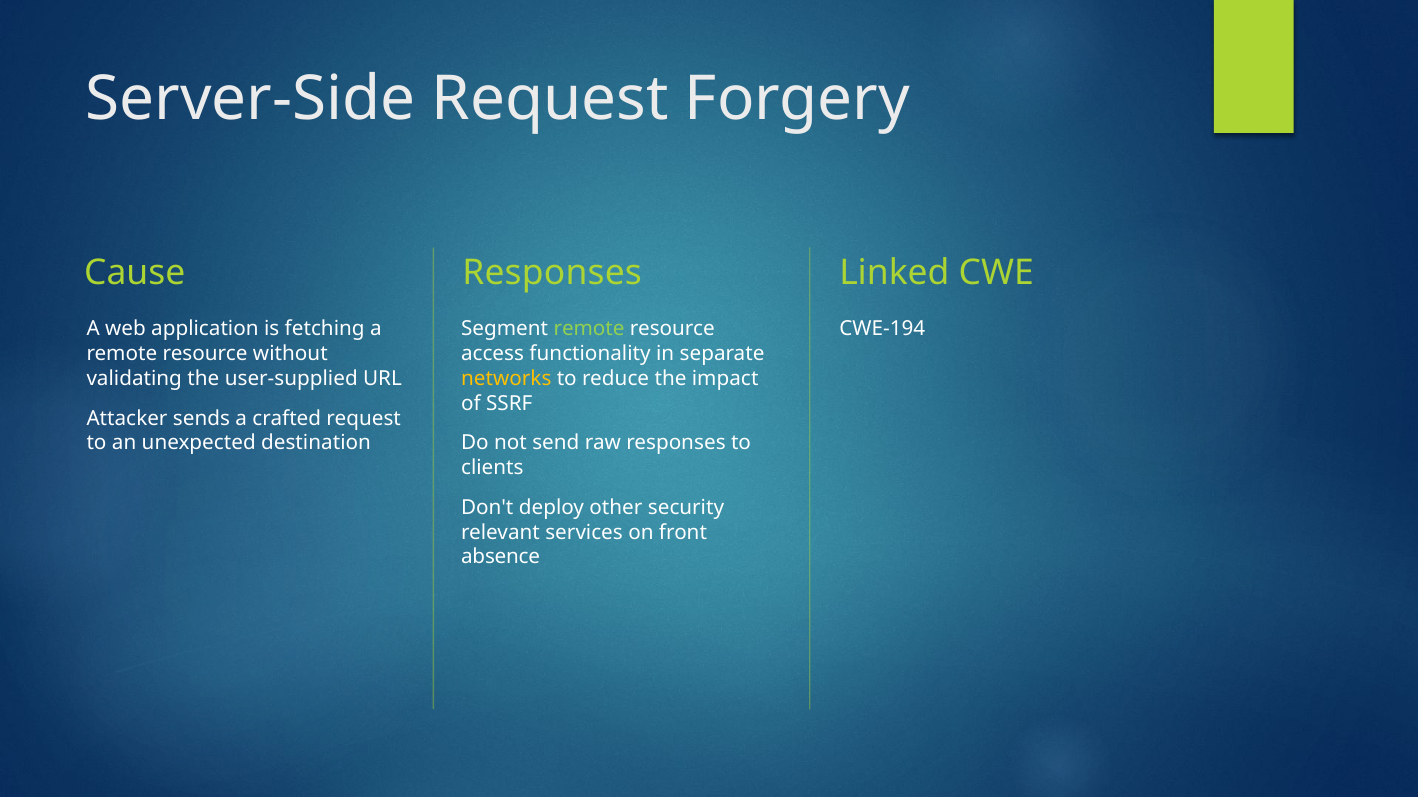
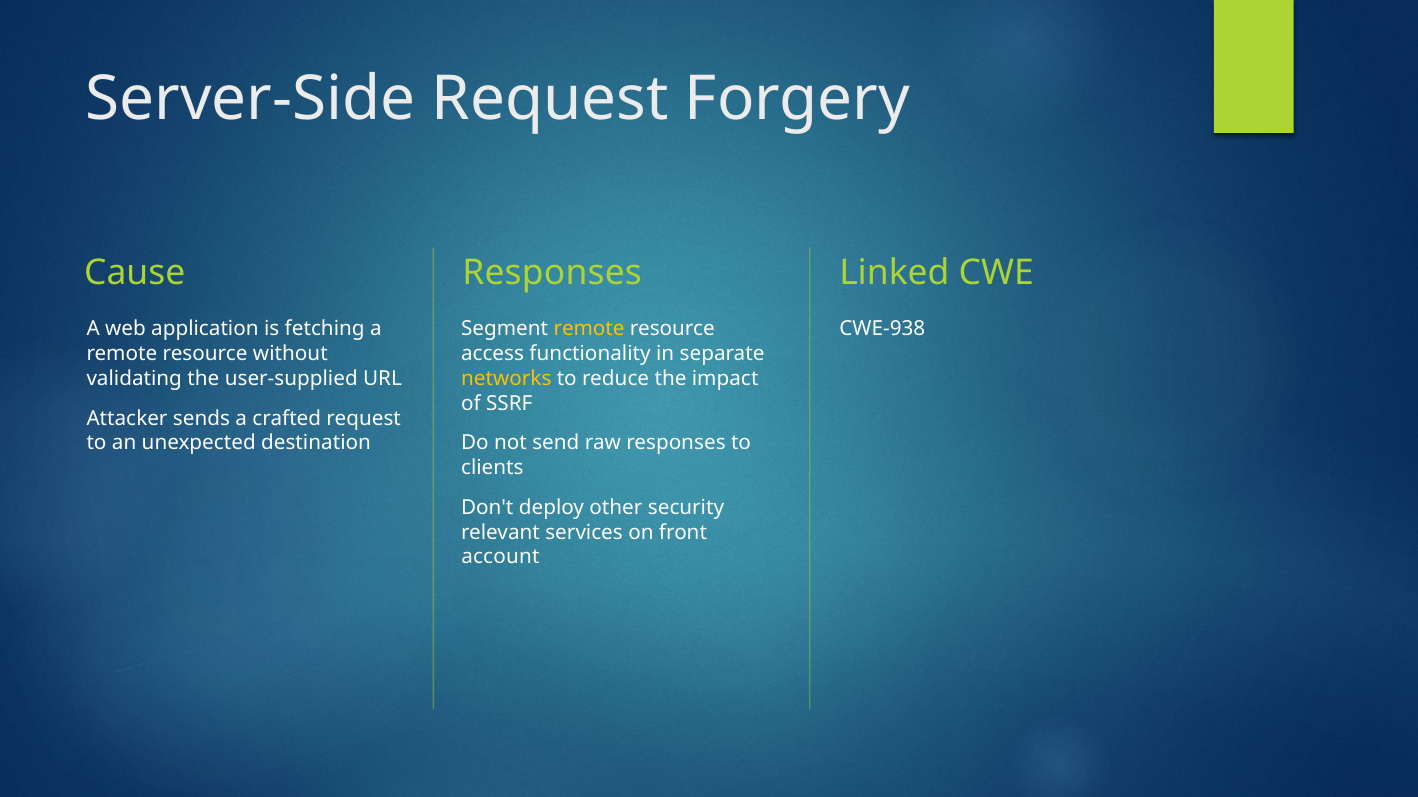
remote at (589, 329) colour: light green -> yellow
CWE-194: CWE-194 -> CWE-938
absence: absence -> account
